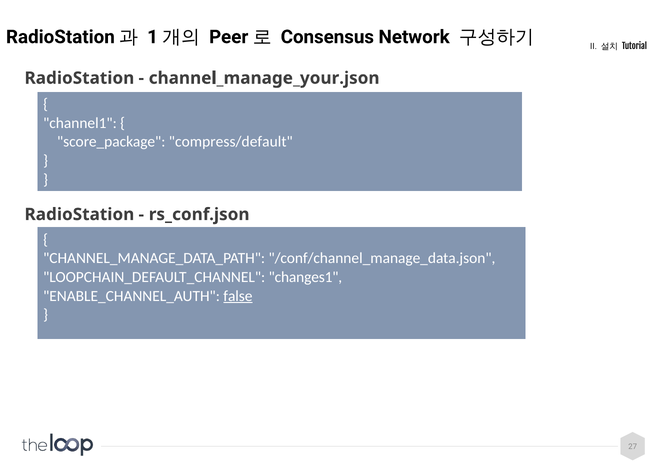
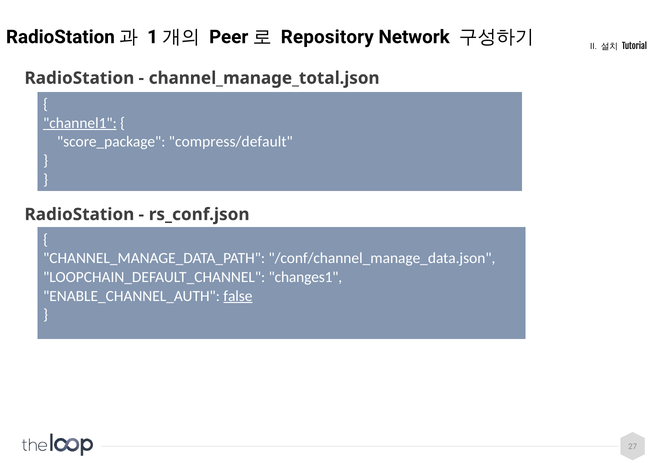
Consensus: Consensus -> Repository
channel_manage_your.json: channel_manage_your.json -> channel_manage_total.json
channel1 underline: none -> present
